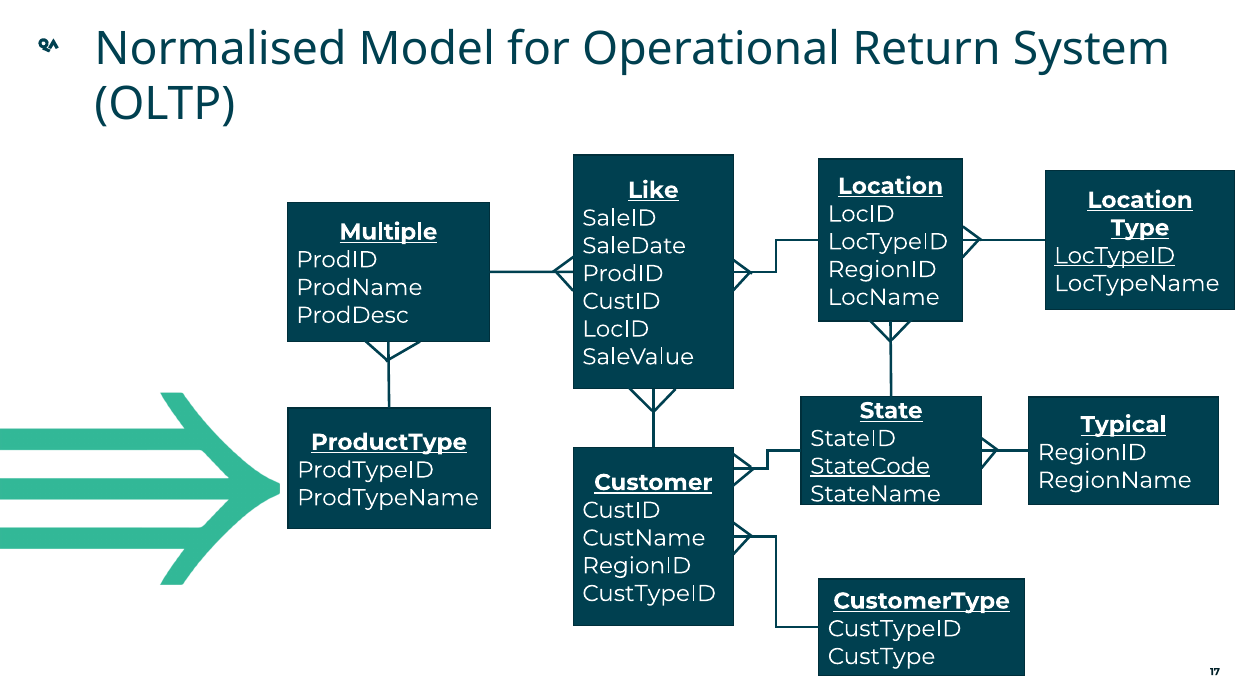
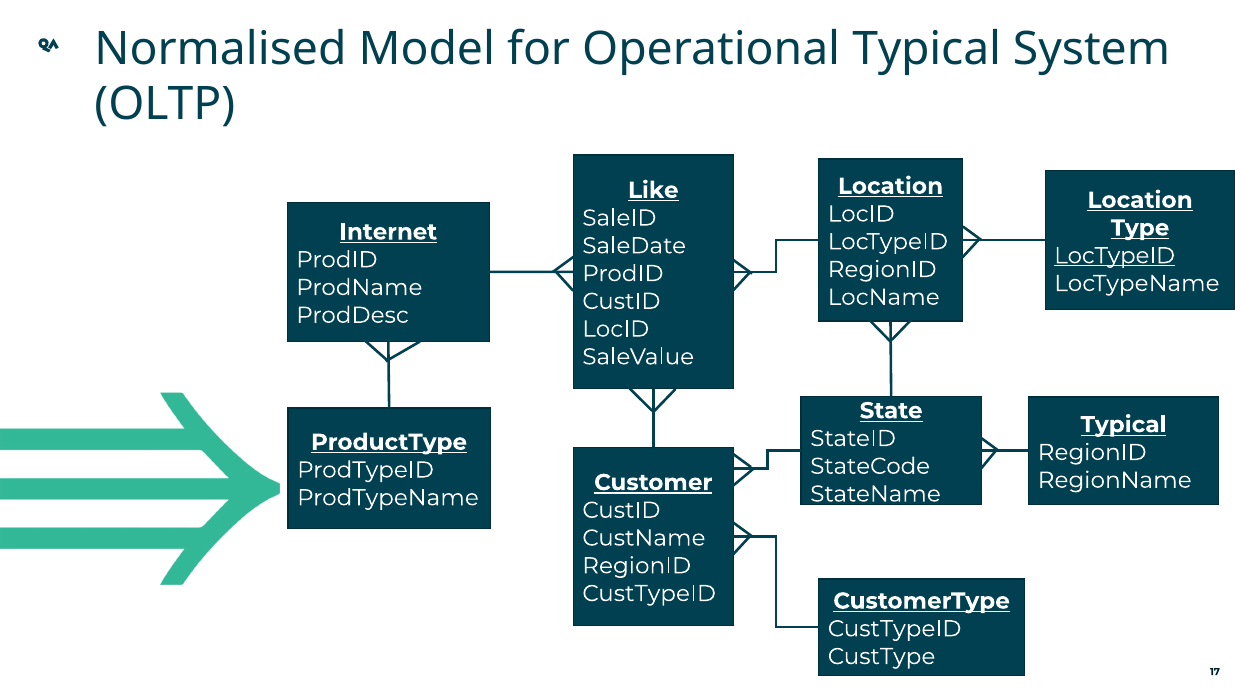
Operational Return: Return -> Typical
Multiple: Multiple -> Internet
StateCode underline: present -> none
